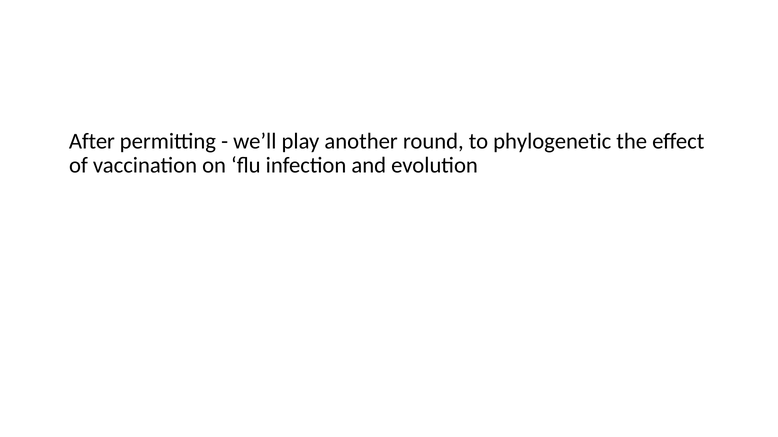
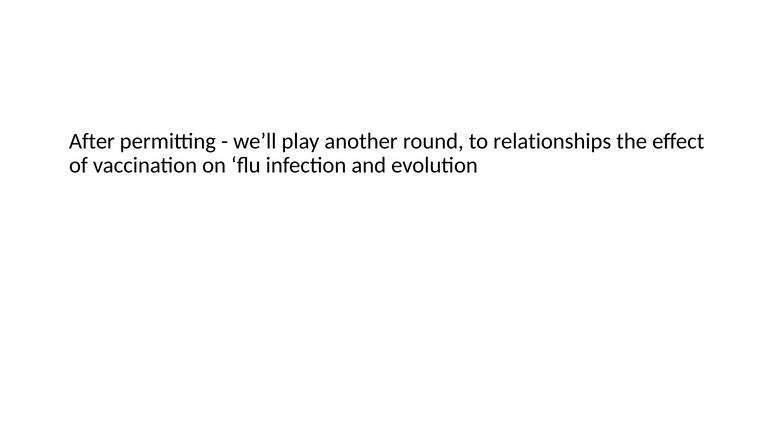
phylogenetic: phylogenetic -> relationships
